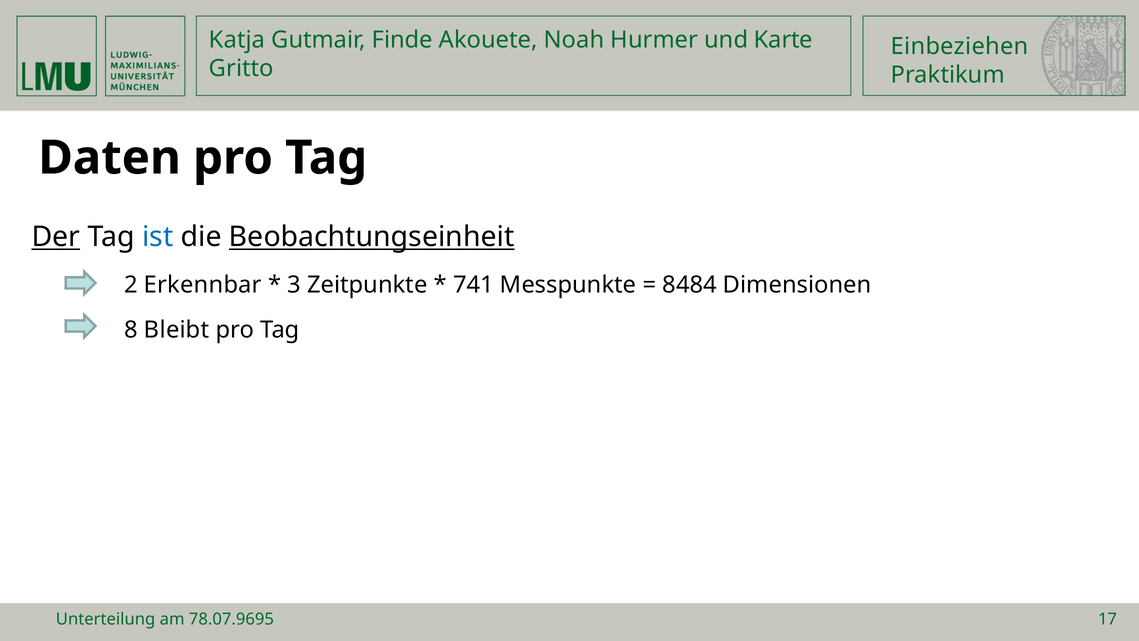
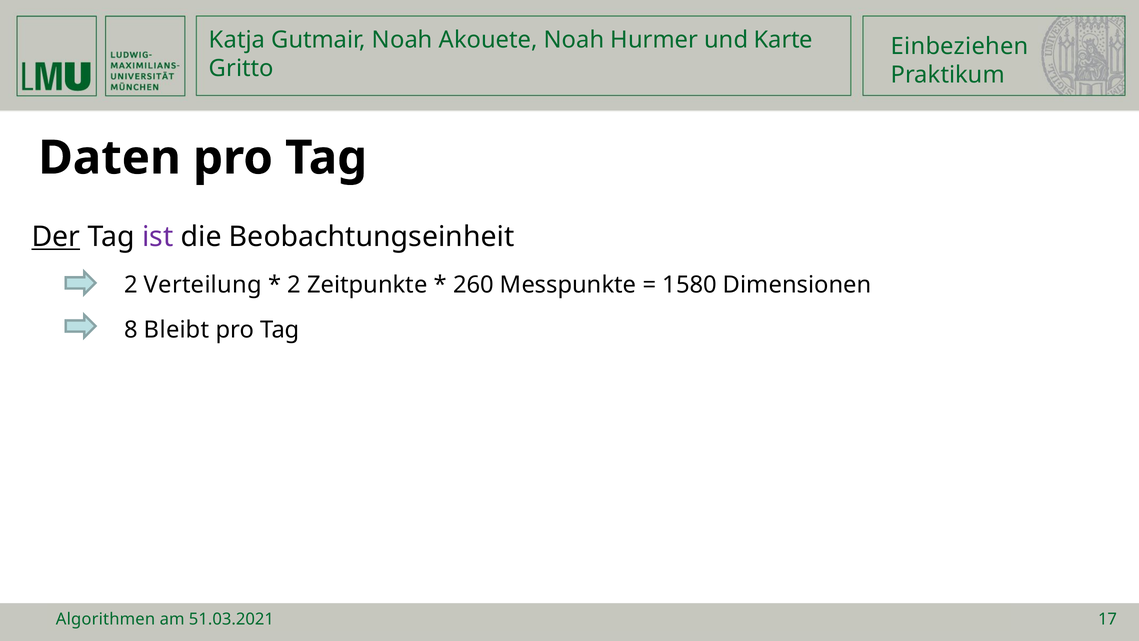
Gutmair Finde: Finde -> Noah
ist colour: blue -> purple
Beobachtungseinheit underline: present -> none
Erkennbar: Erkennbar -> Verteilung
3 at (294, 285): 3 -> 2
741: 741 -> 260
8484: 8484 -> 1580
Unterteilung: Unterteilung -> Algorithmen
78.07.9695: 78.07.9695 -> 51.03.2021
